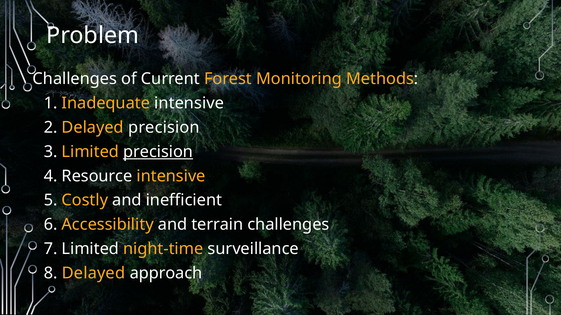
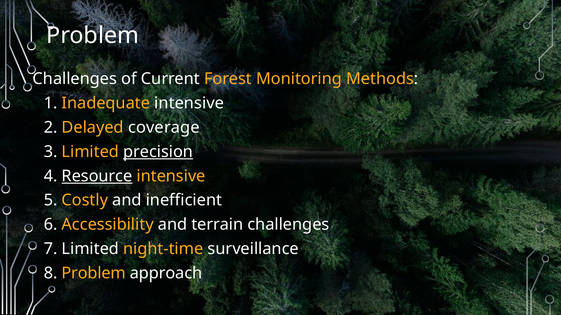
Delayed precision: precision -> coverage
Resource underline: none -> present
Delayed at (93, 274): Delayed -> Problem
